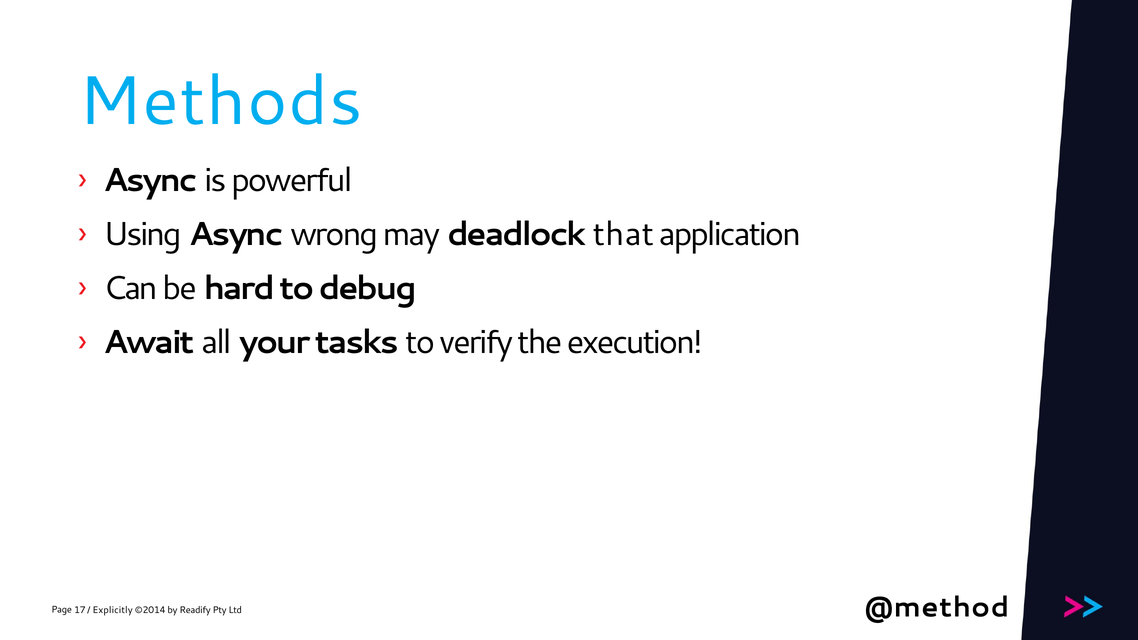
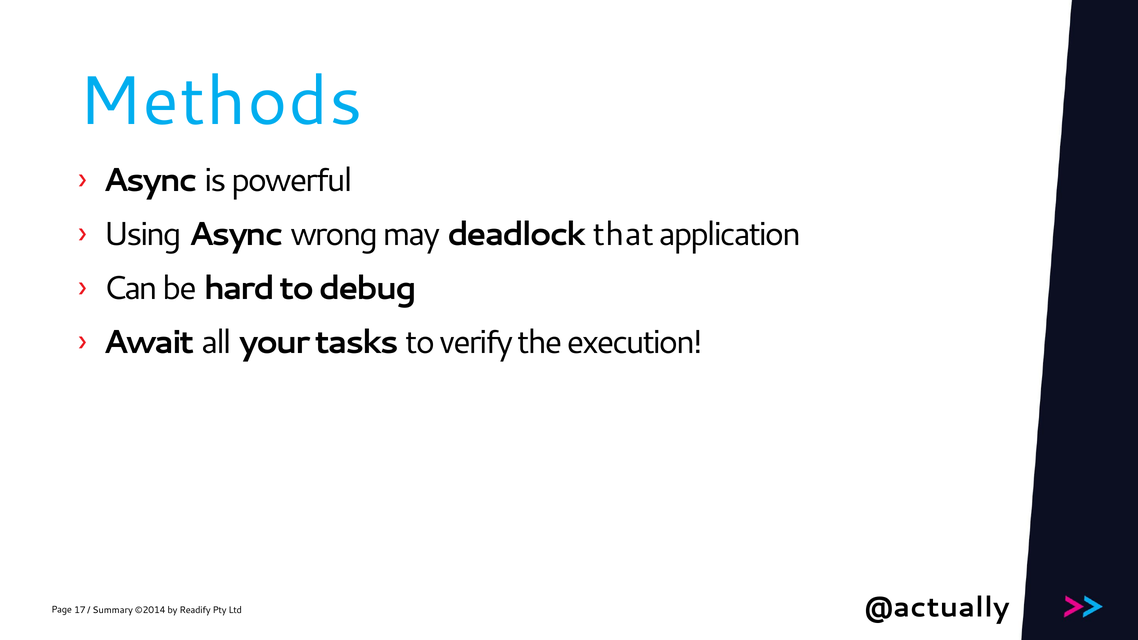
@method: @method -> @actually
Explicitly: Explicitly -> Summary
